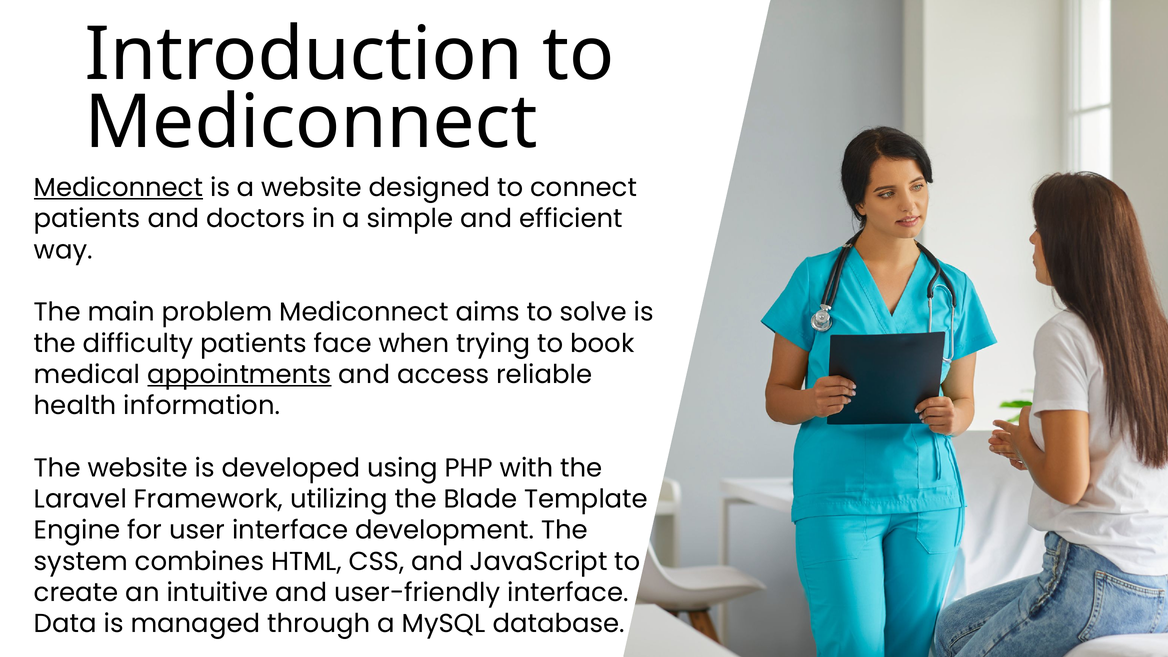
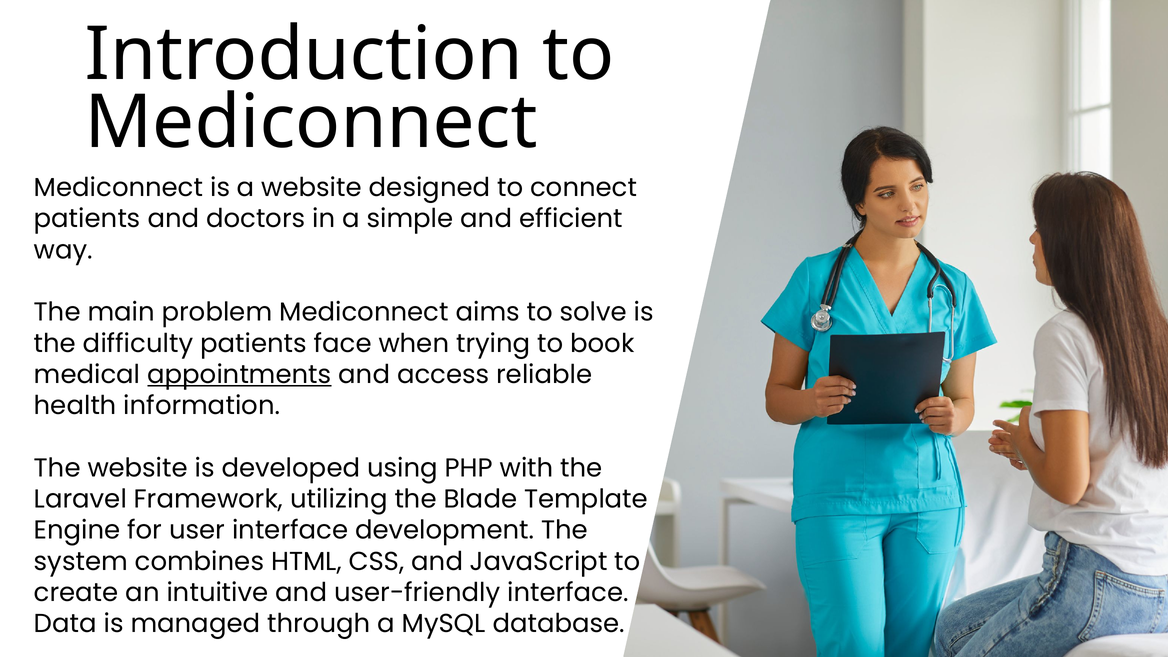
Mediconnect at (119, 188) underline: present -> none
